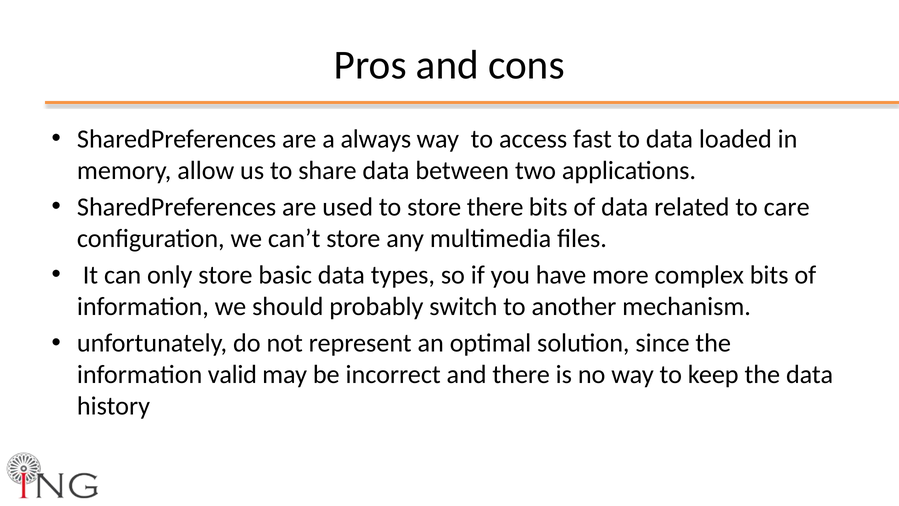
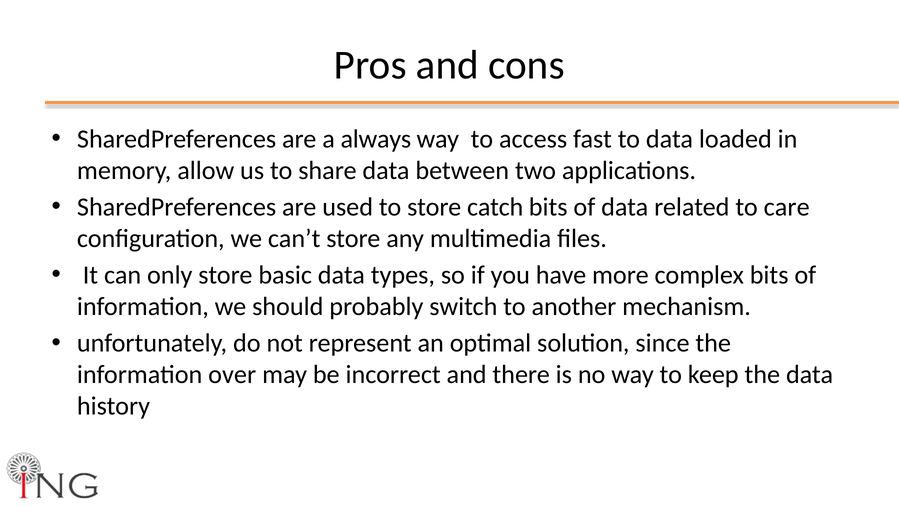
store there: there -> catch
valid: valid -> over
